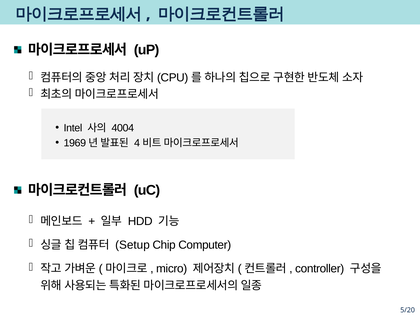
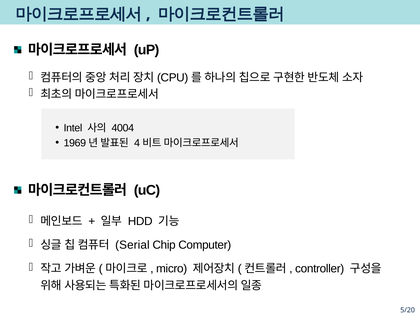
Setup: Setup -> Serial
